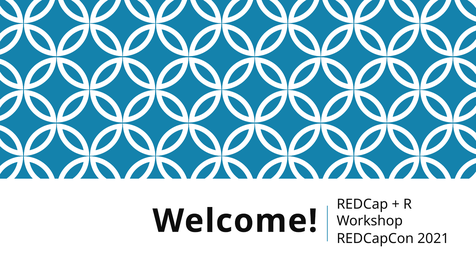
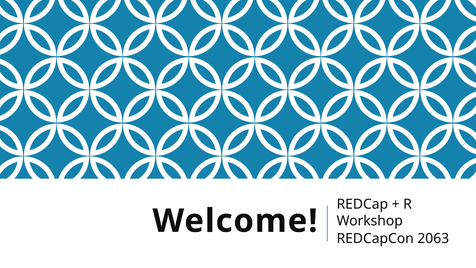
2021: 2021 -> 2063
